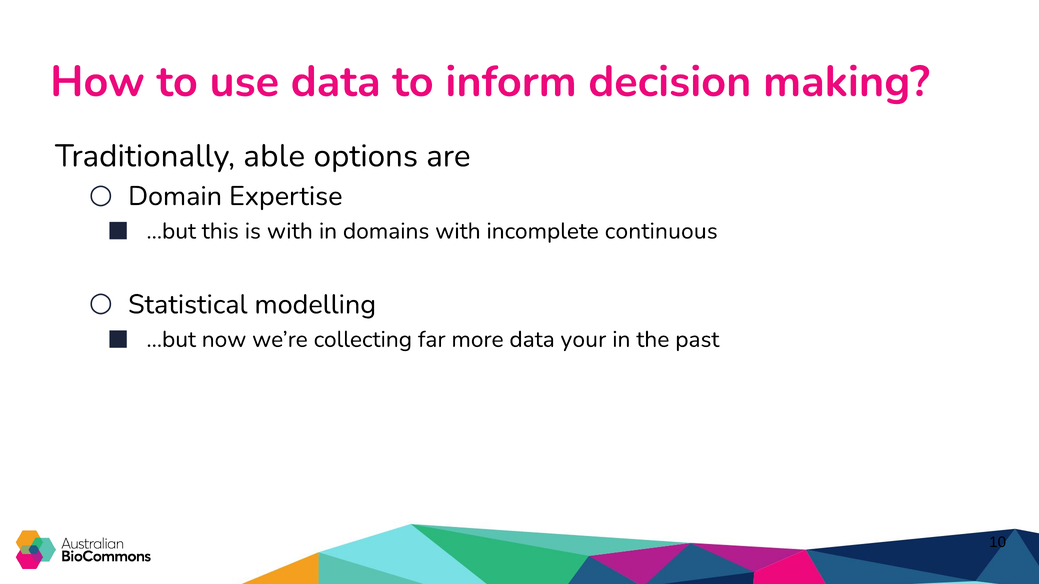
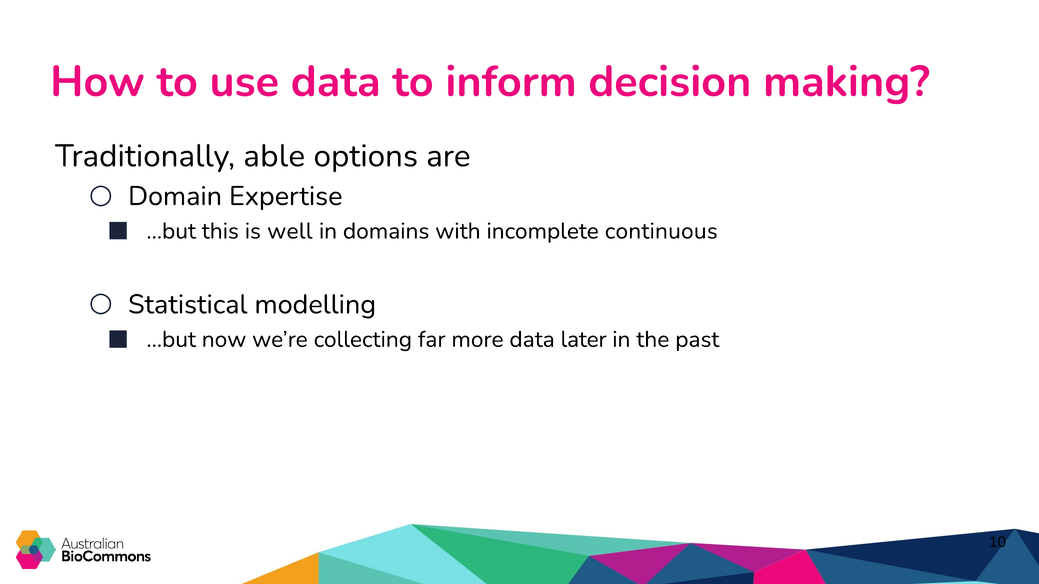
is with: with -> well
your: your -> later
